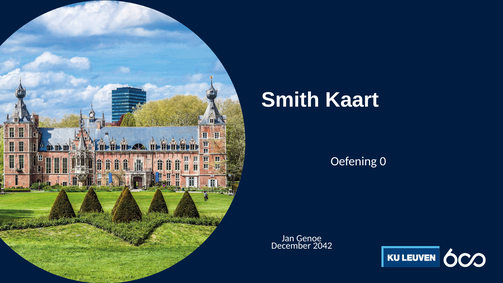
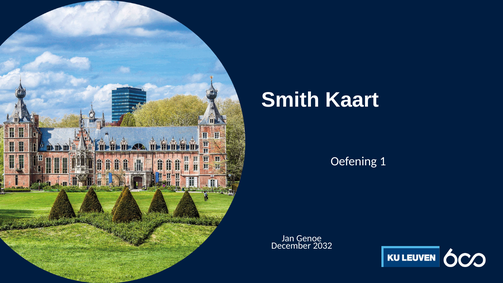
0: 0 -> 1
2042: 2042 -> 2032
